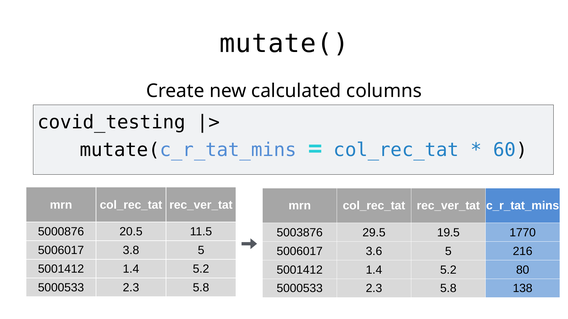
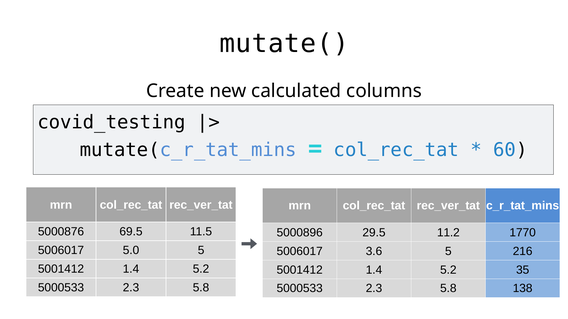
20.5: 20.5 -> 69.5
5003876: 5003876 -> 5000896
19.5: 19.5 -> 11.2
3.8: 3.8 -> 5.0
80: 80 -> 35
